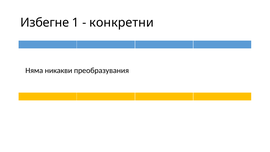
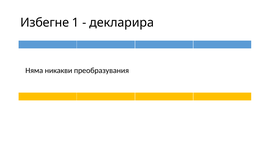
конкретни: конкретни -> декларира
